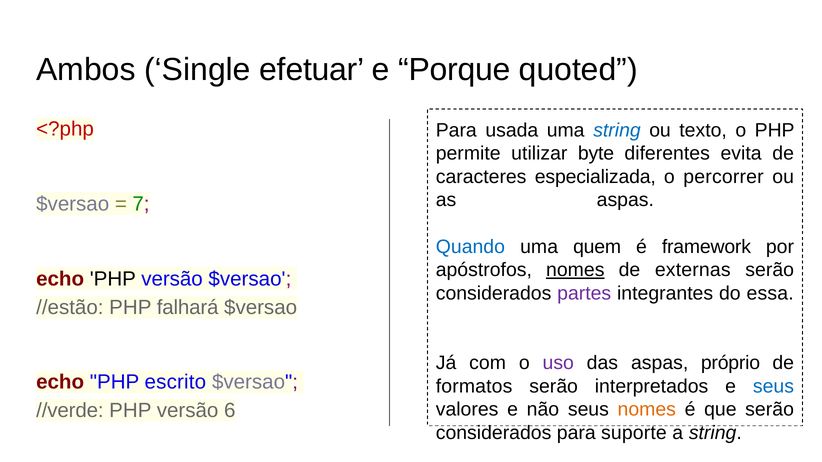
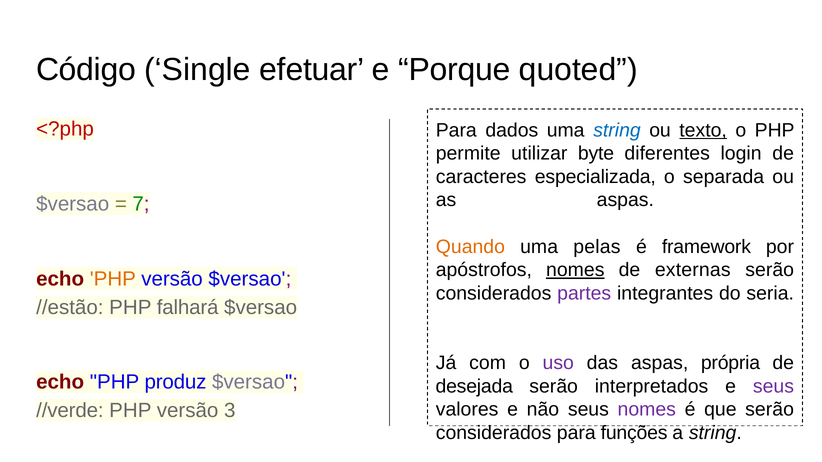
Ambos: Ambos -> Código
usada: usada -> dados
texto underline: none -> present
evita: evita -> login
percorrer: percorrer -> separada
Quando colour: blue -> orange
quem: quem -> pelas
PHP at (113, 279) colour: black -> orange
essa: essa -> seria
próprio: próprio -> própria
escrito: escrito -> produz
formatos: formatos -> desejada
seus at (773, 387) colour: blue -> purple
nomes at (647, 410) colour: orange -> purple
6: 6 -> 3
suporte: suporte -> funções
